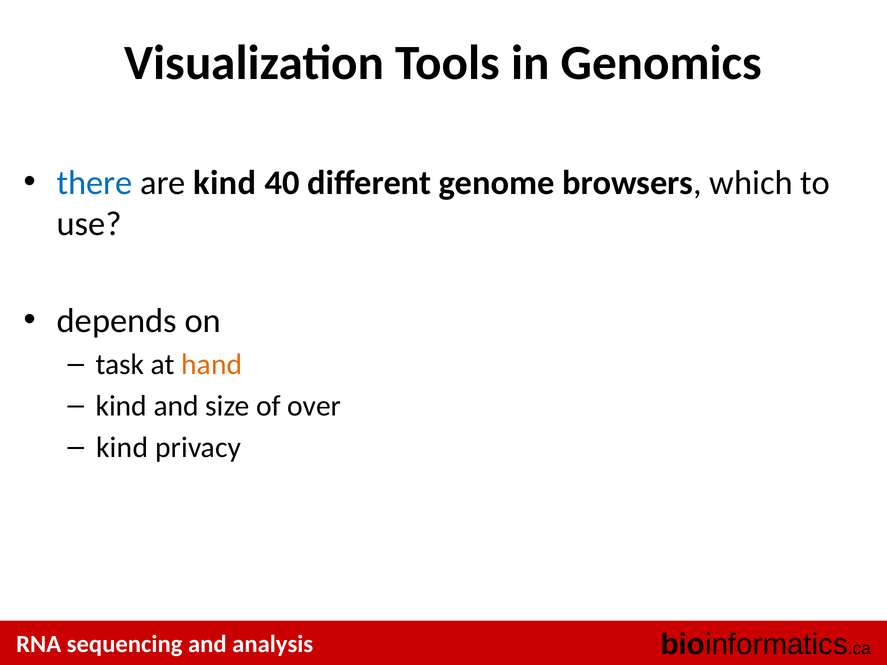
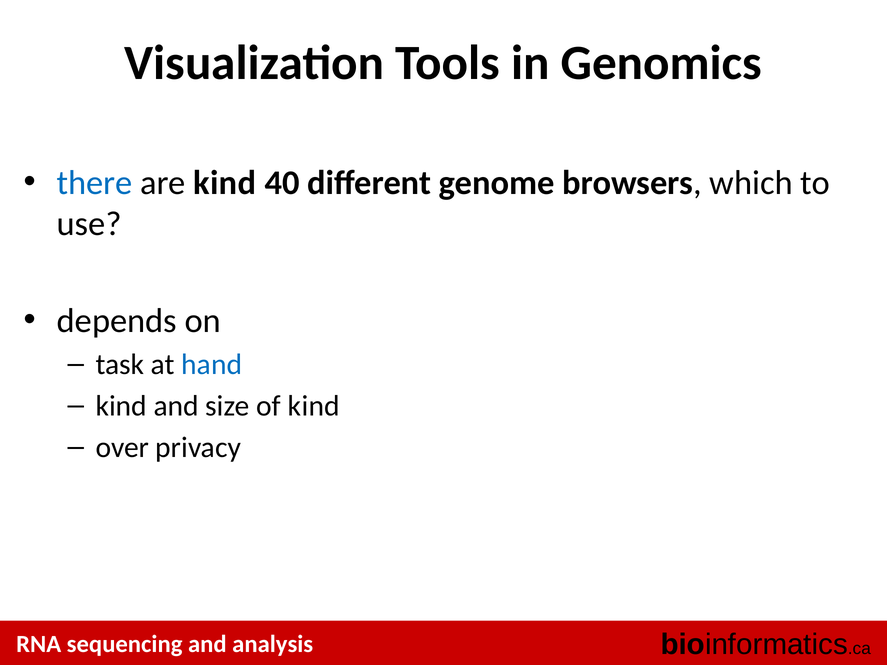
hand colour: orange -> blue
of over: over -> kind
kind at (122, 448): kind -> over
